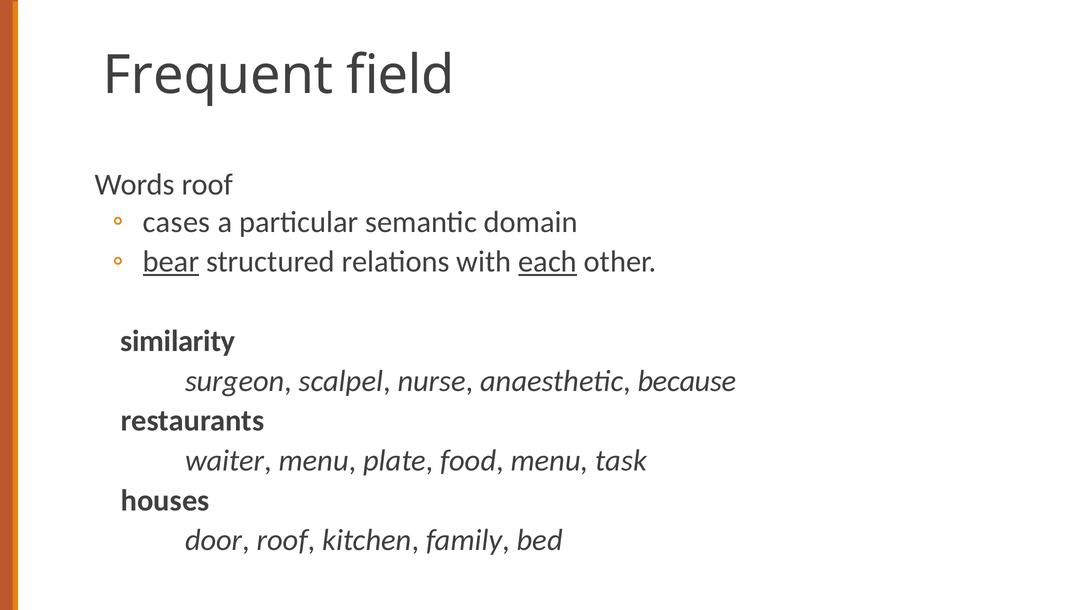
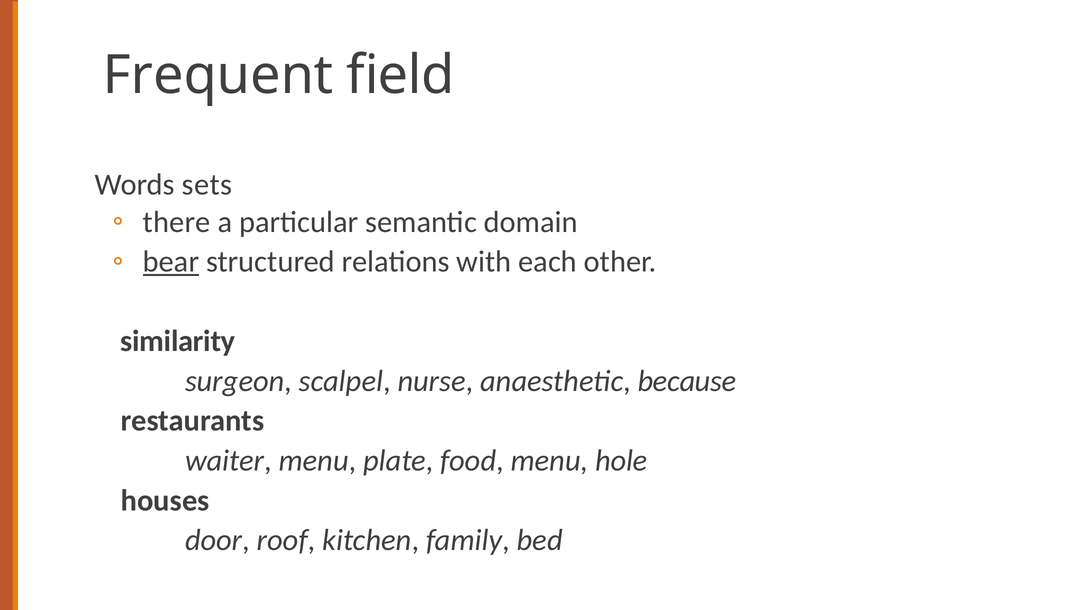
Words roof: roof -> sets
cases: cases -> there
each underline: present -> none
task: task -> hole
